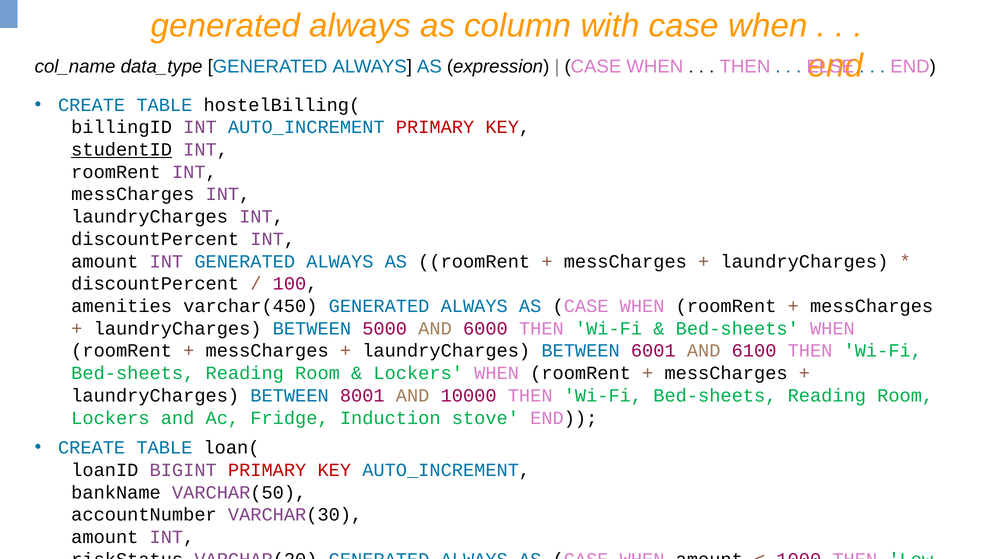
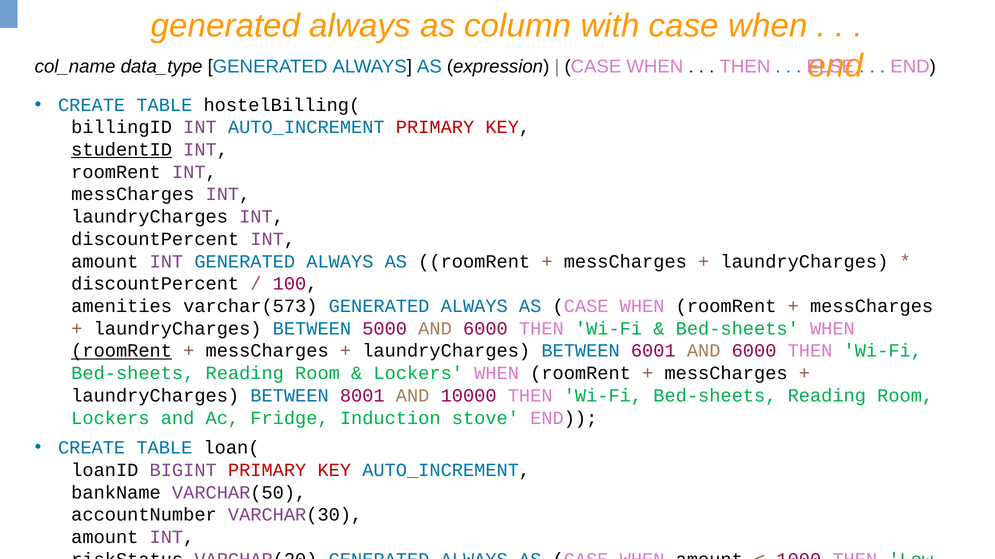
varchar(450: varchar(450 -> varchar(573
roomRent at (122, 351) underline: none -> present
6001 AND 6100: 6100 -> 6000
